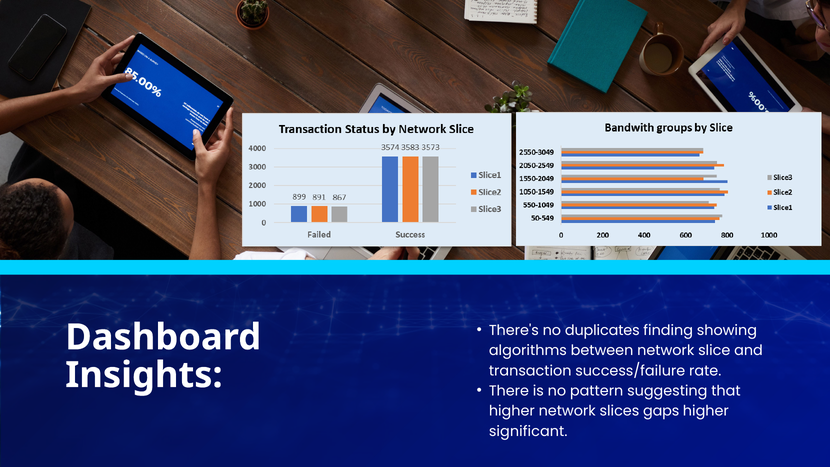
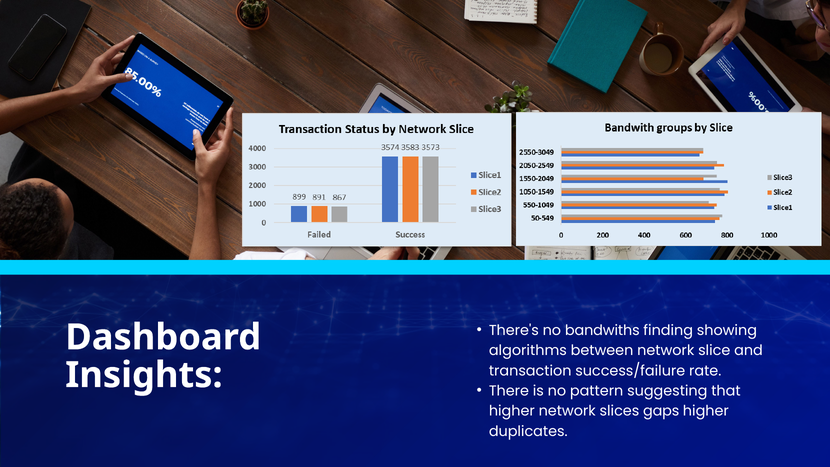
duplicates: duplicates -> bandwiths
significant: significant -> duplicates
